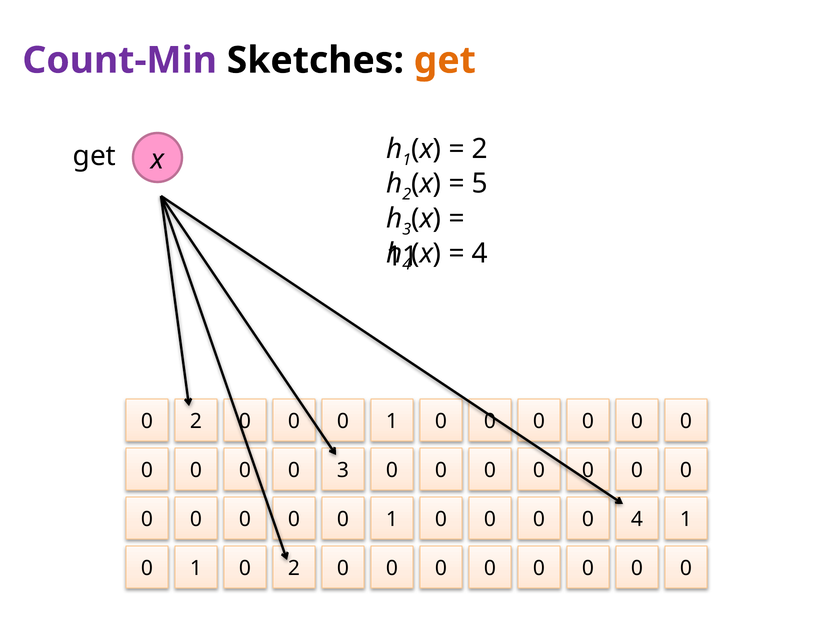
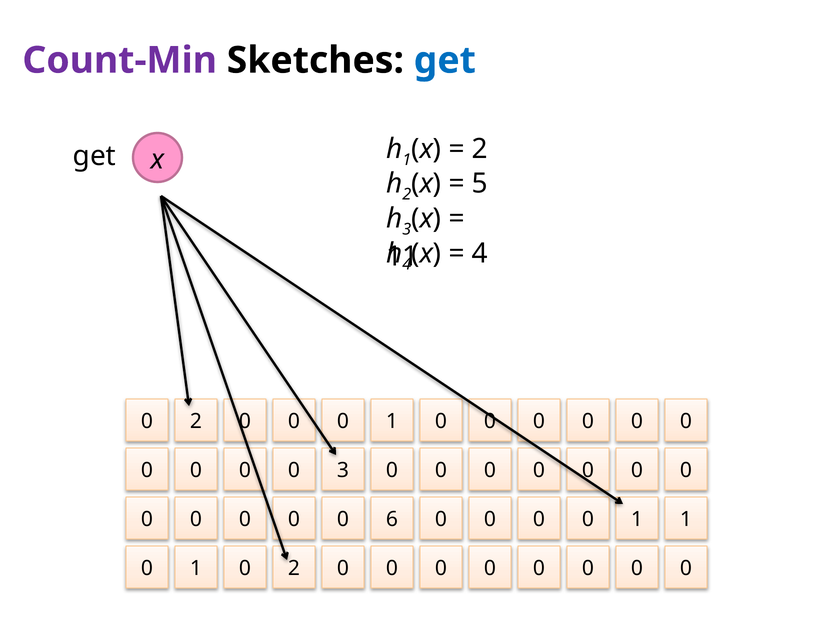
get at (445, 60) colour: orange -> blue
1 at (392, 519): 1 -> 6
4 at (637, 519): 4 -> 1
